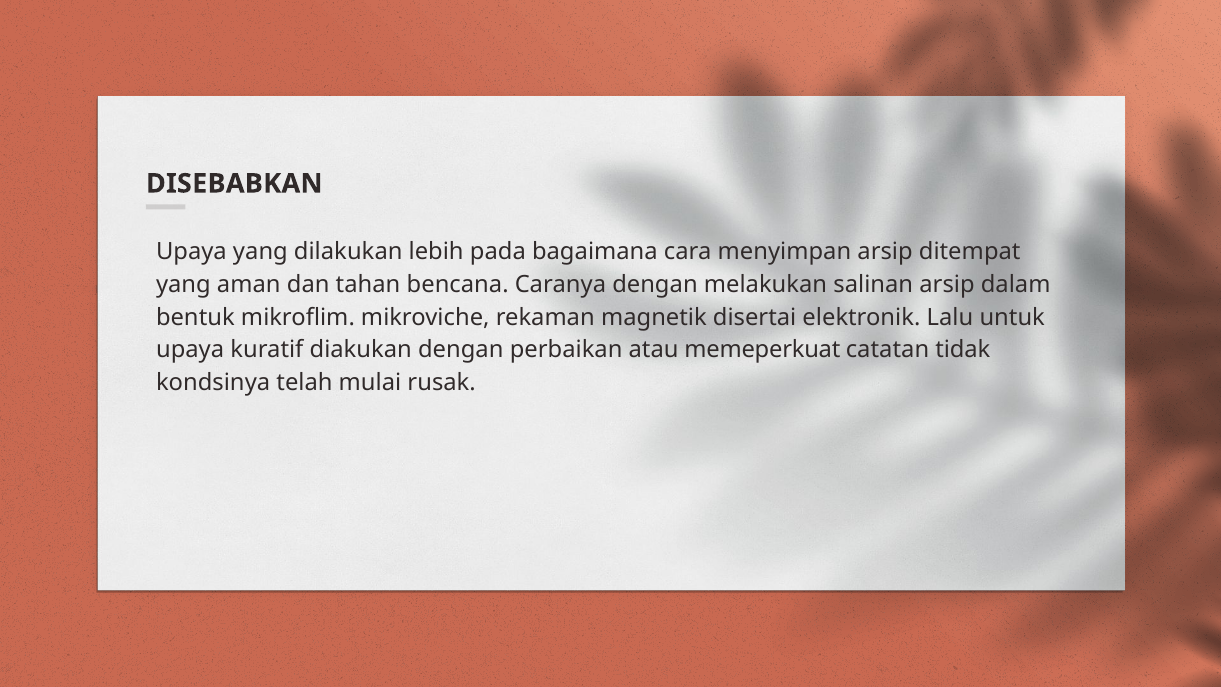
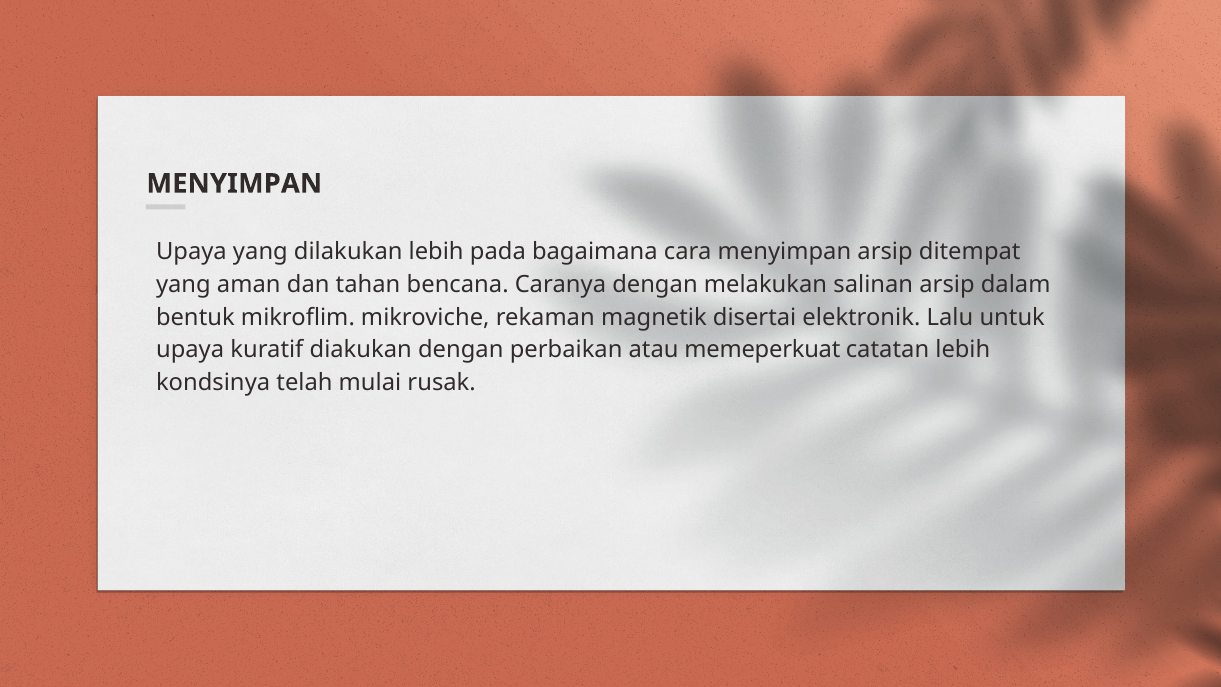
DISEBABKAN at (234, 184): DISEBABKAN -> MENYIMPAN
catatan tidak: tidak -> lebih
